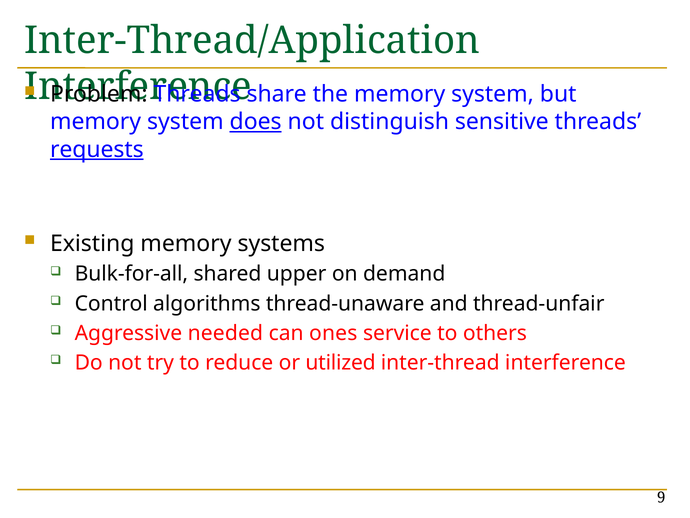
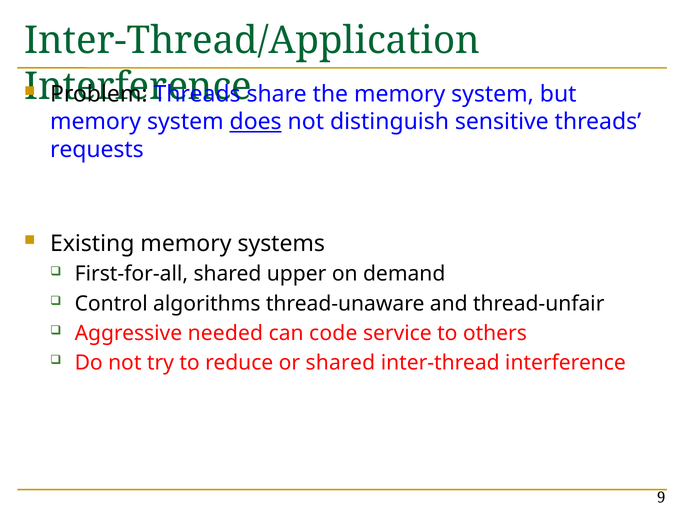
requests underline: present -> none
Bulk-for-all: Bulk-for-all -> First-for-all
ones: ones -> code
or utilized: utilized -> shared
